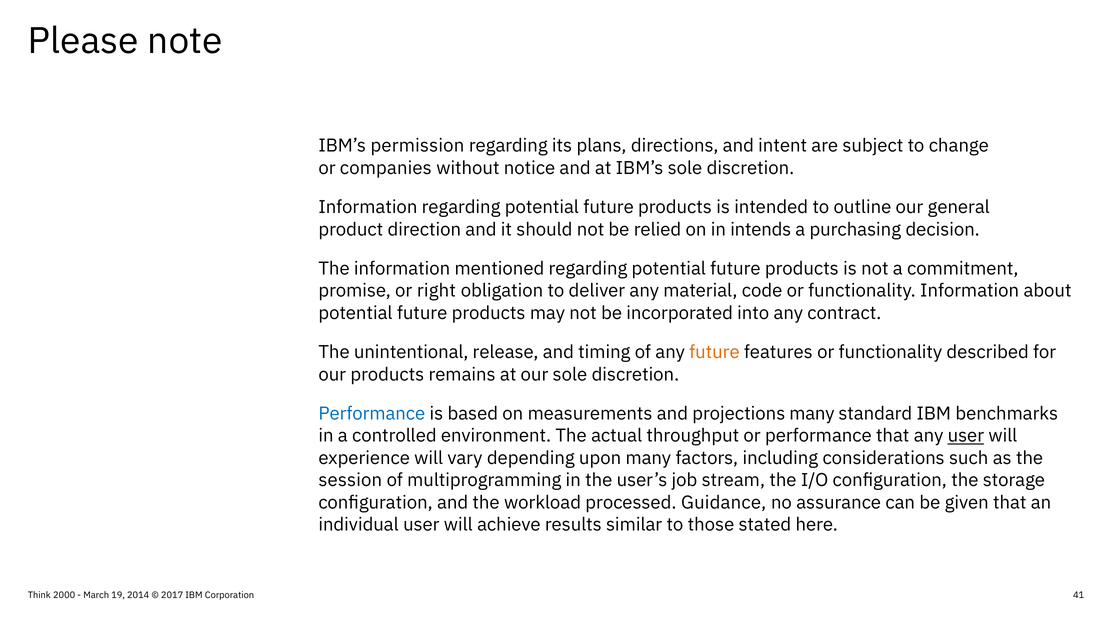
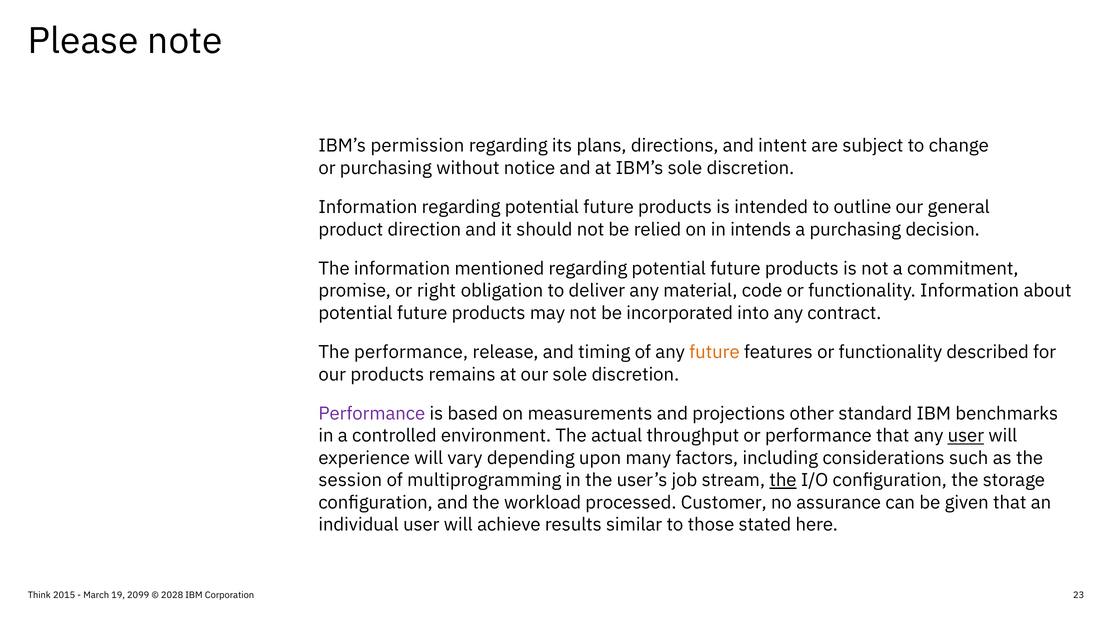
or companies: companies -> purchasing
The unintentional: unintentional -> performance
Performance at (372, 414) colour: blue -> purple
projections many: many -> other
the at (783, 481) underline: none -> present
Guidance: Guidance -> Customer
2000: 2000 -> 2015
2014: 2014 -> 2099
2017: 2017 -> 2028
41: 41 -> 23
